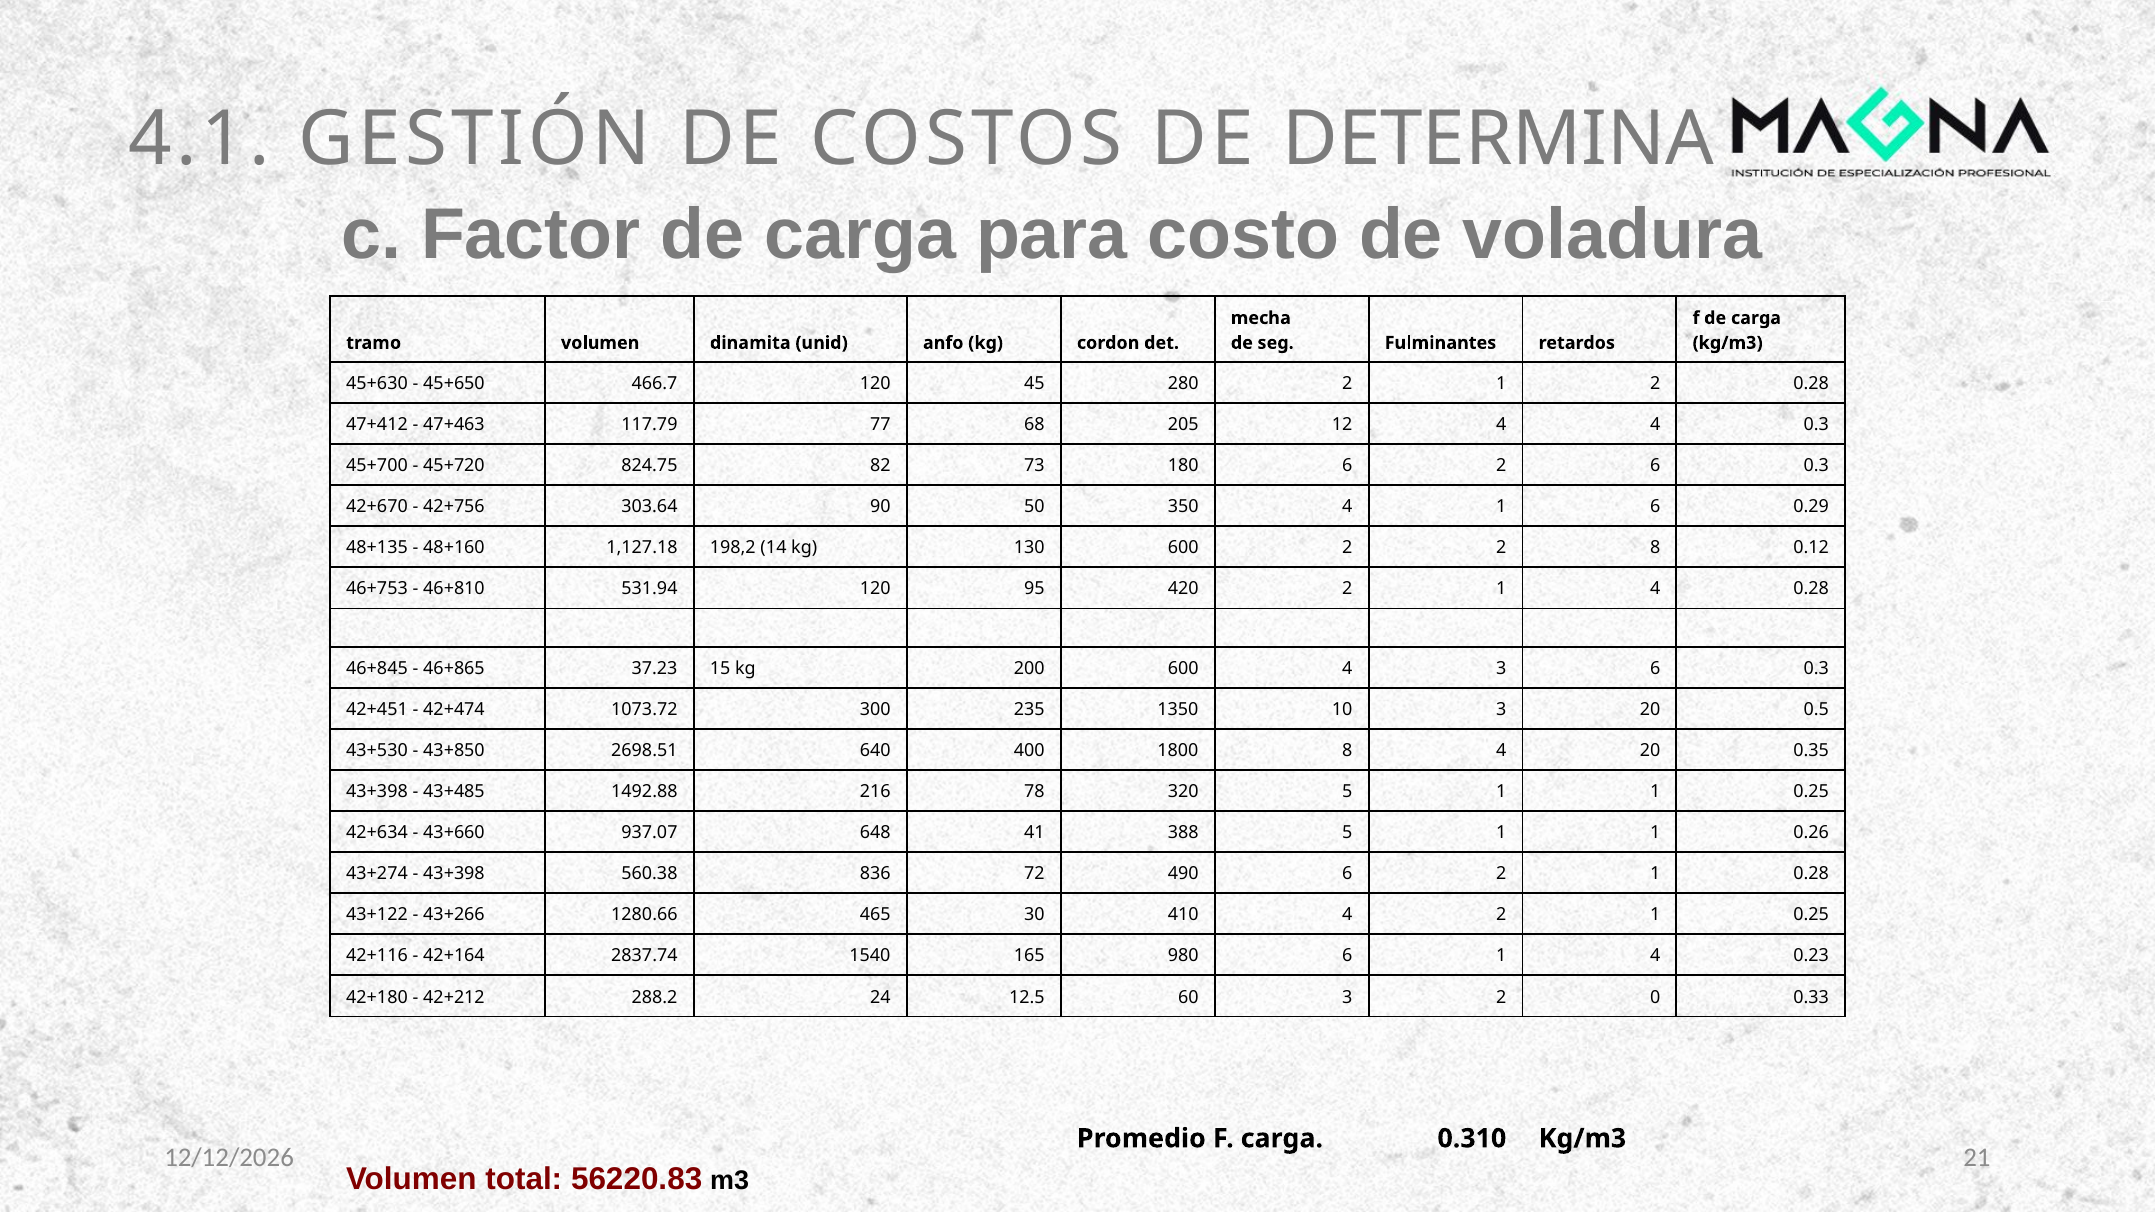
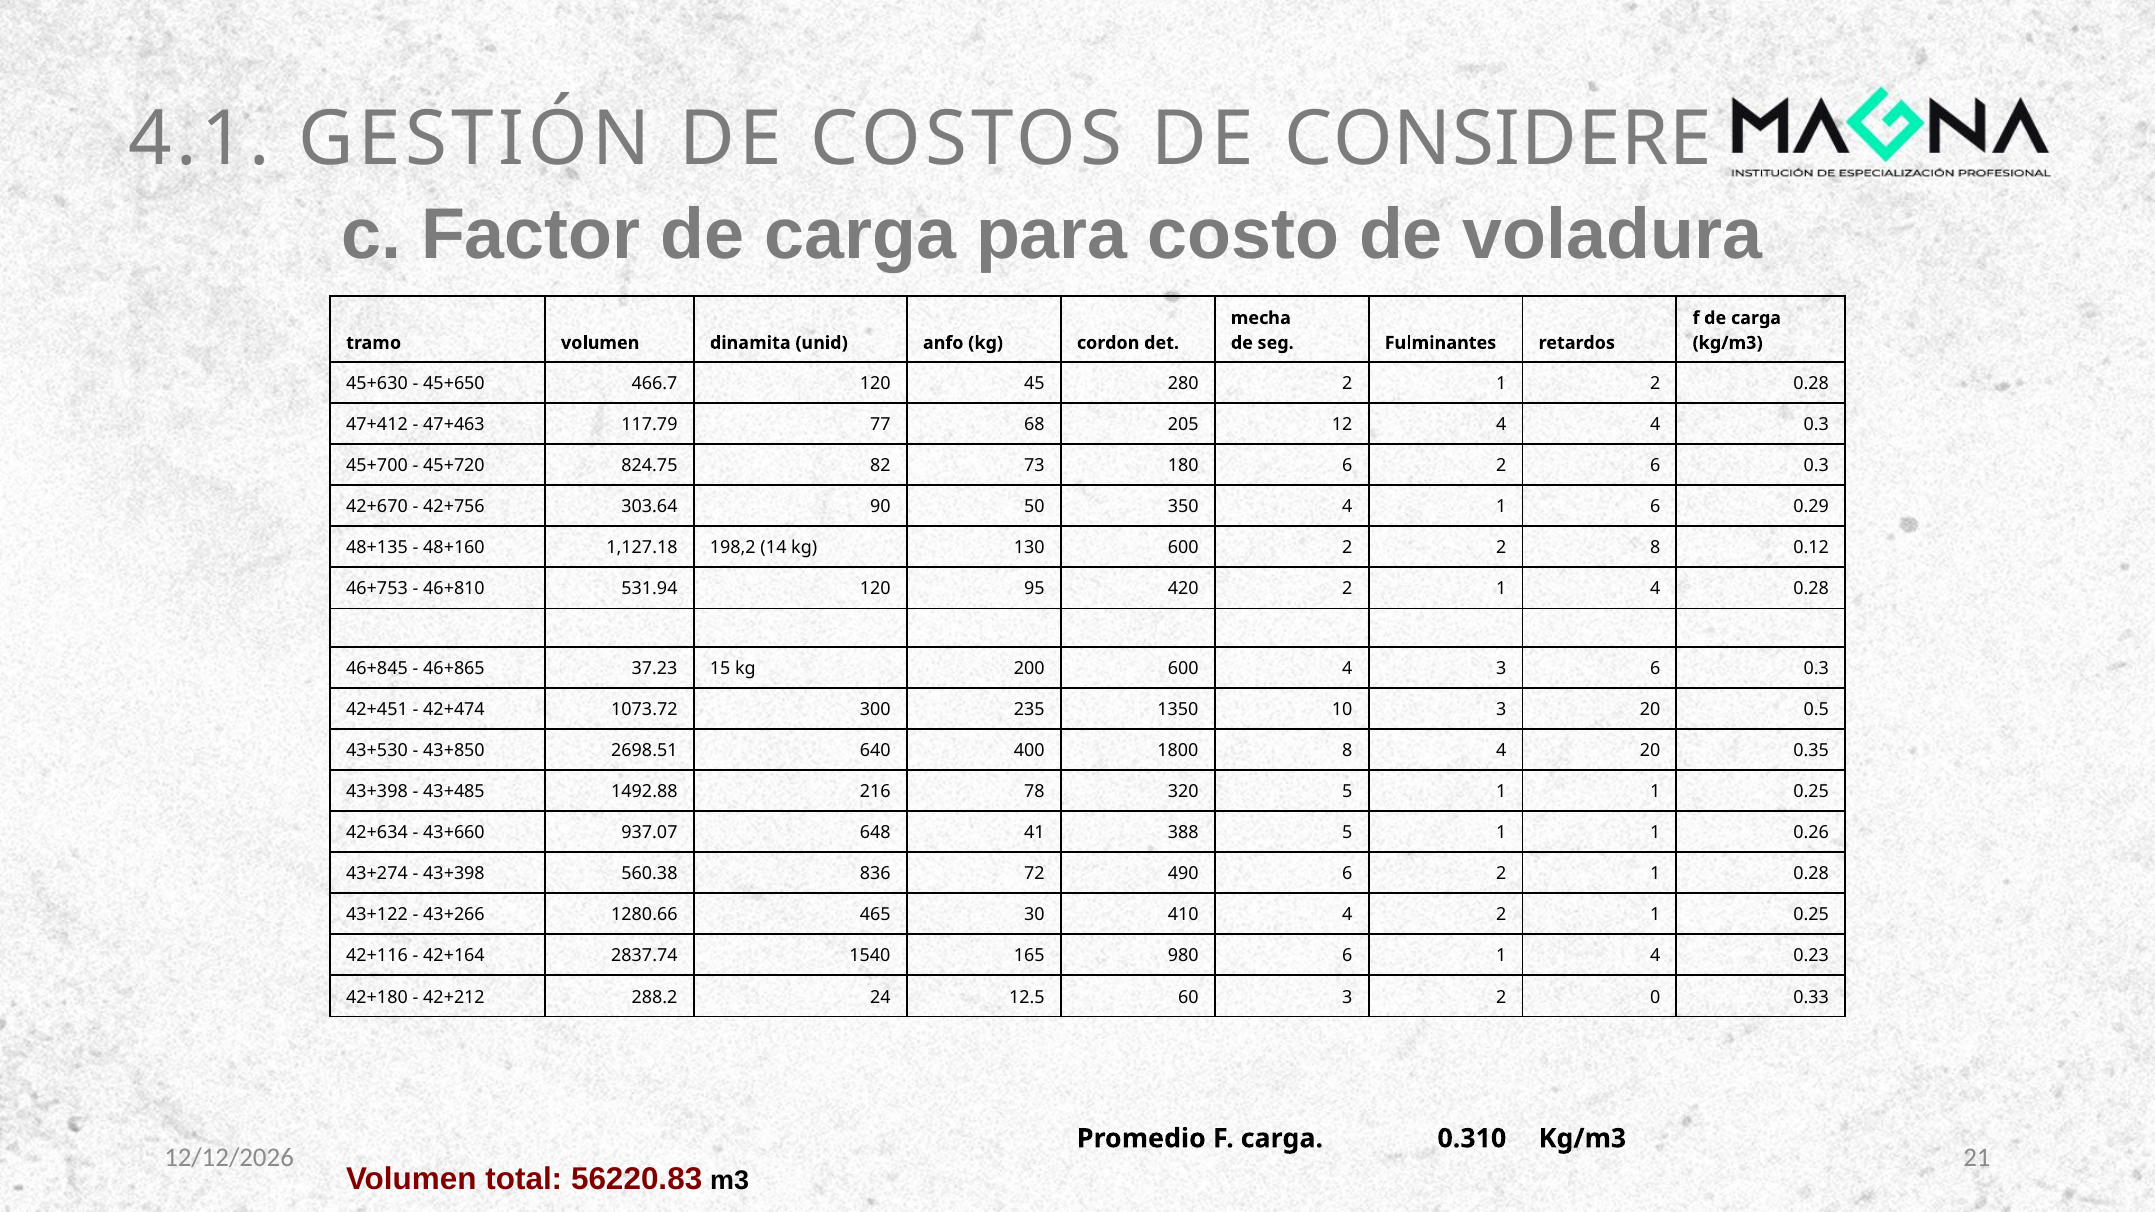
DETERMINA: DETERMINA -> CONSIDERE
